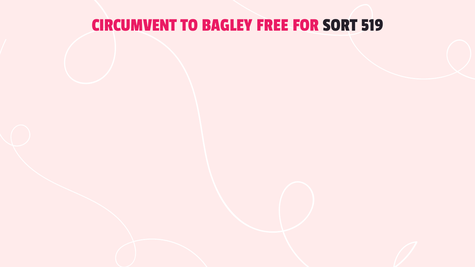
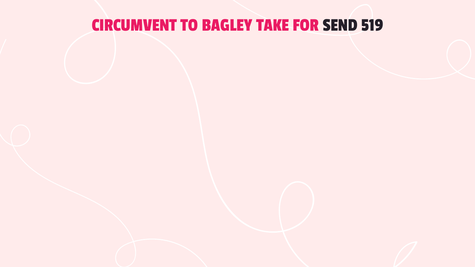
FREE: FREE -> TAKE
SORT: SORT -> SEND
